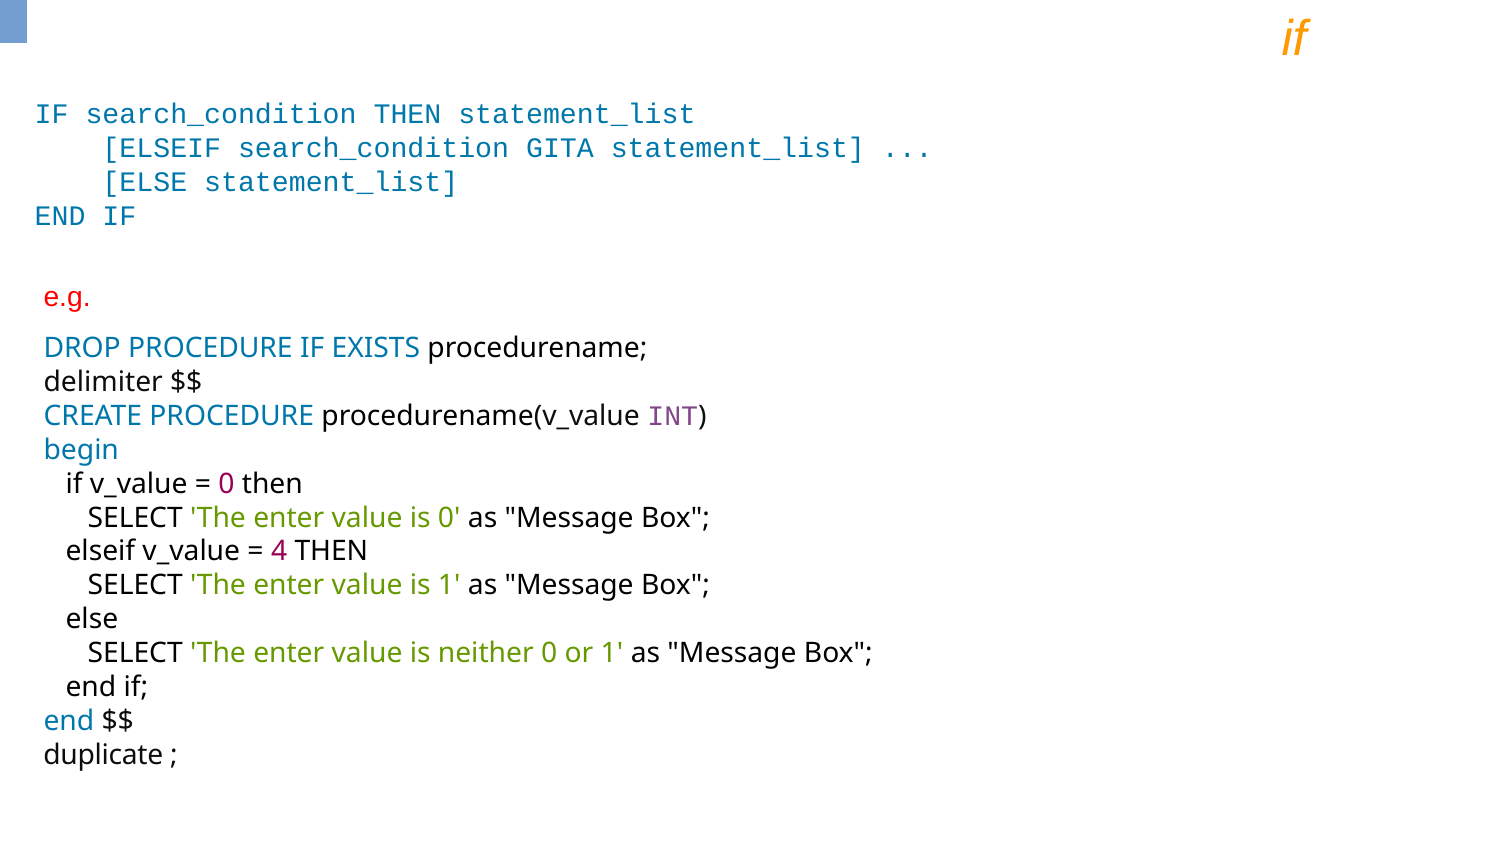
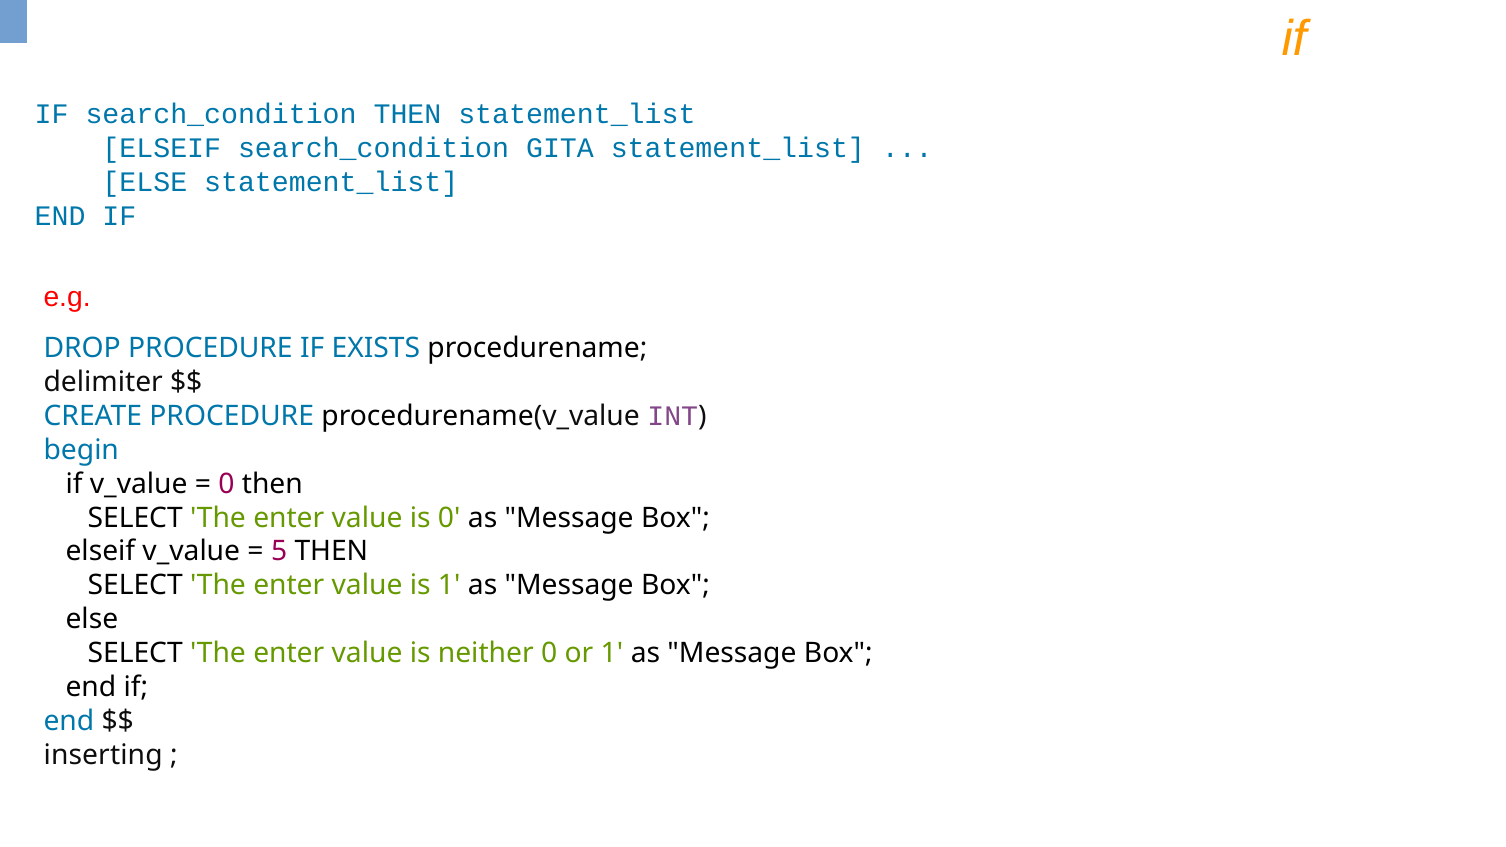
4: 4 -> 5
duplicate: duplicate -> inserting
